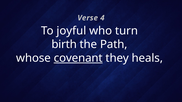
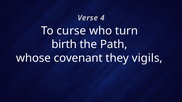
joyful: joyful -> curse
covenant underline: present -> none
heals: heals -> vigils
